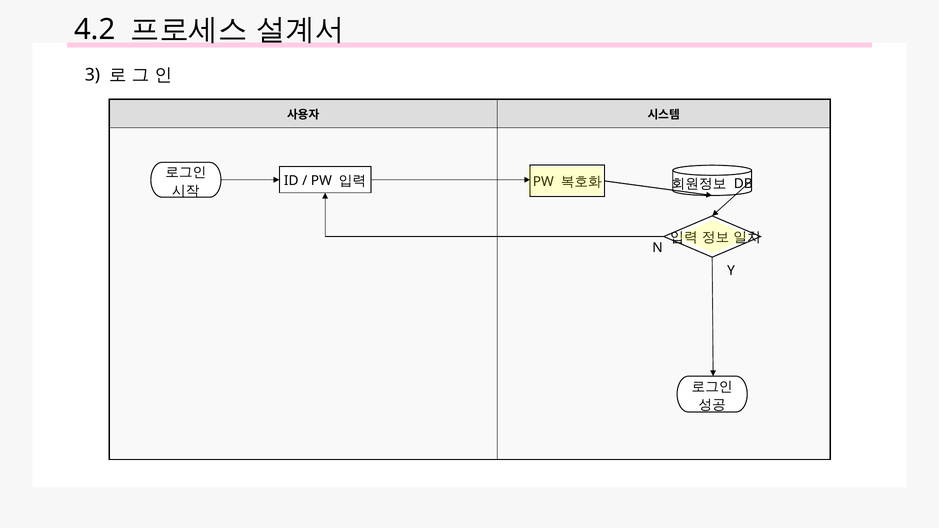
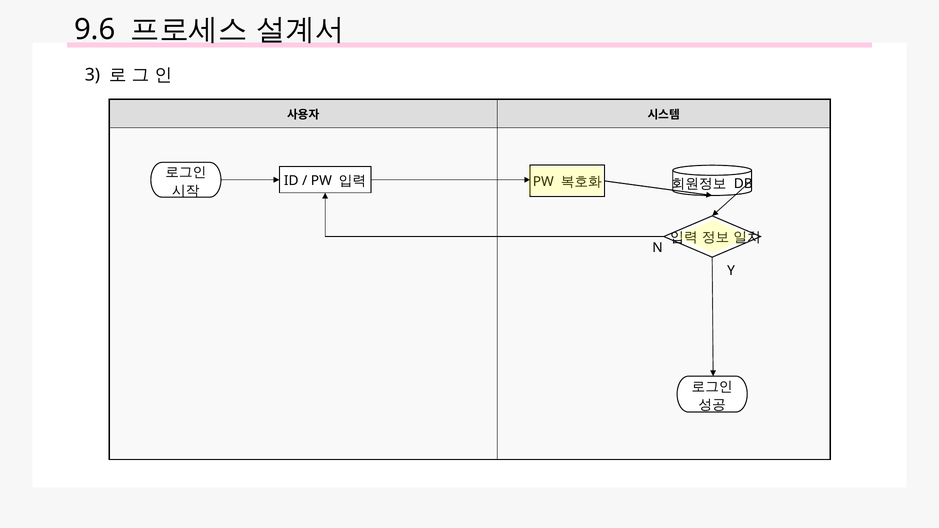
4.2: 4.2 -> 9.6
